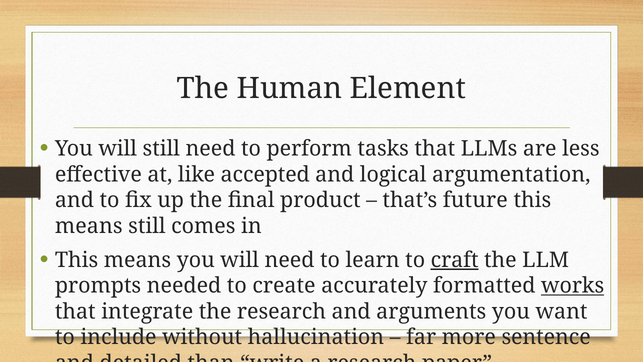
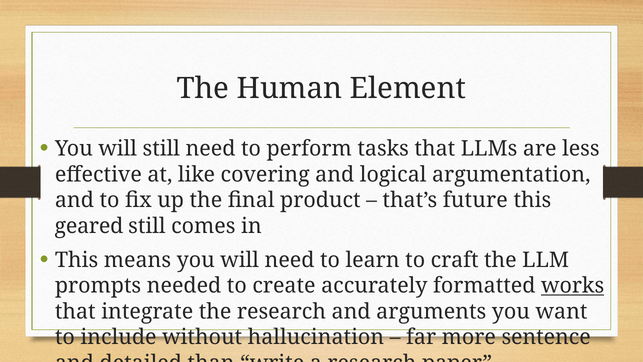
accepted: accepted -> covering
means at (89, 226): means -> geared
craft underline: present -> none
